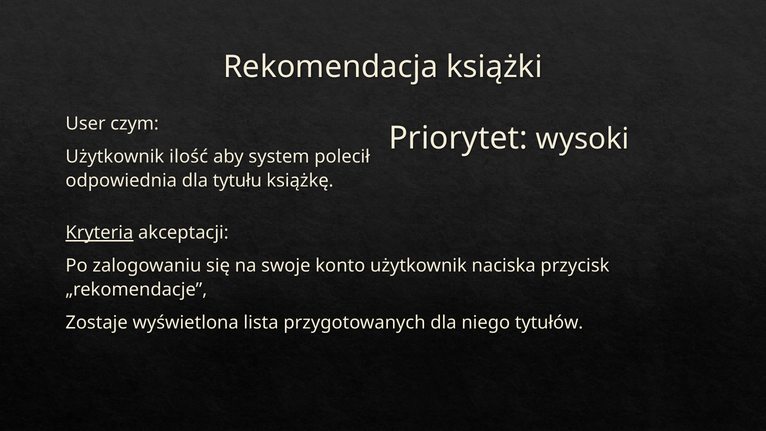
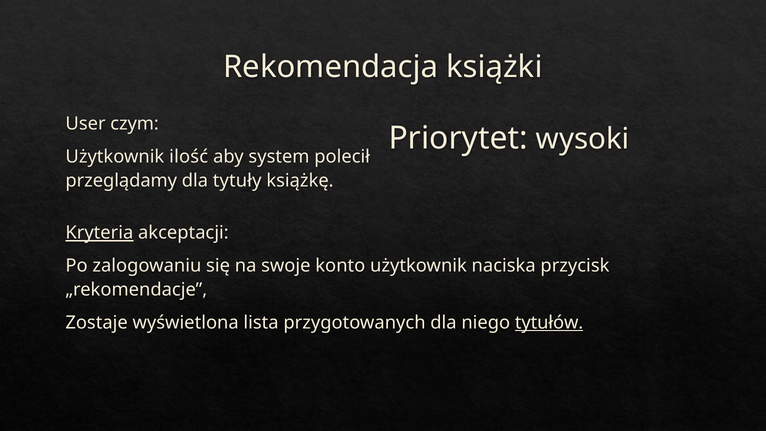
odpowiednia: odpowiednia -> przeglądamy
tytułu: tytułu -> tytuły
tytułów underline: none -> present
